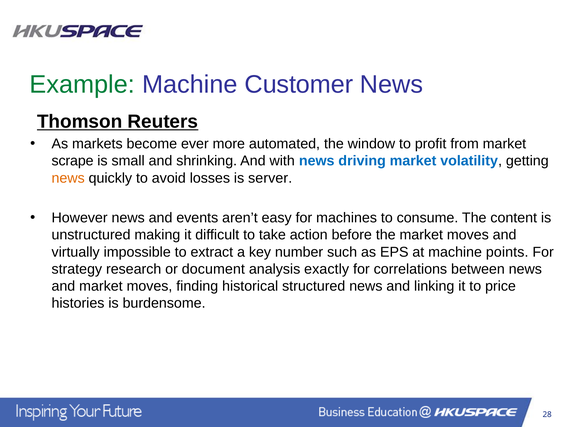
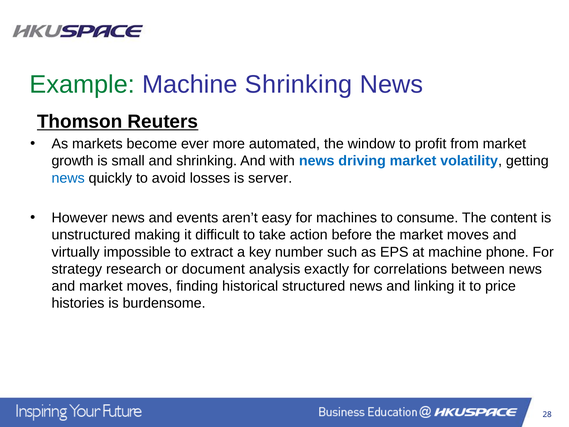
Machine Customer: Customer -> Shrinking
scrape: scrape -> growth
news at (68, 178) colour: orange -> blue
points: points -> phone
